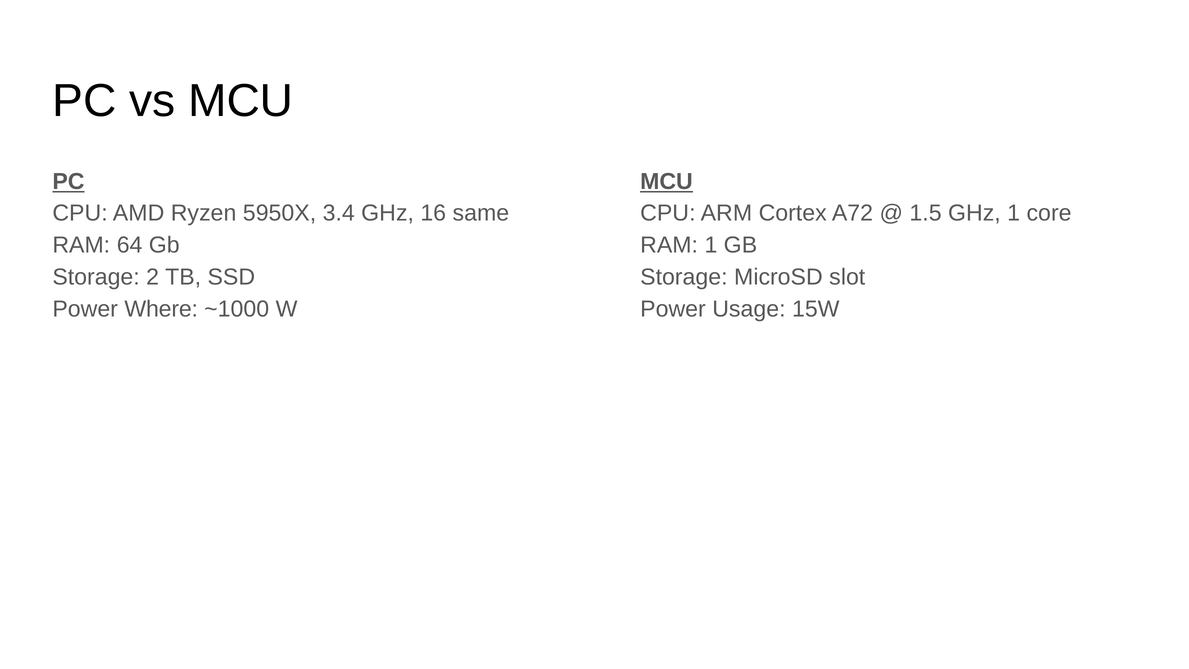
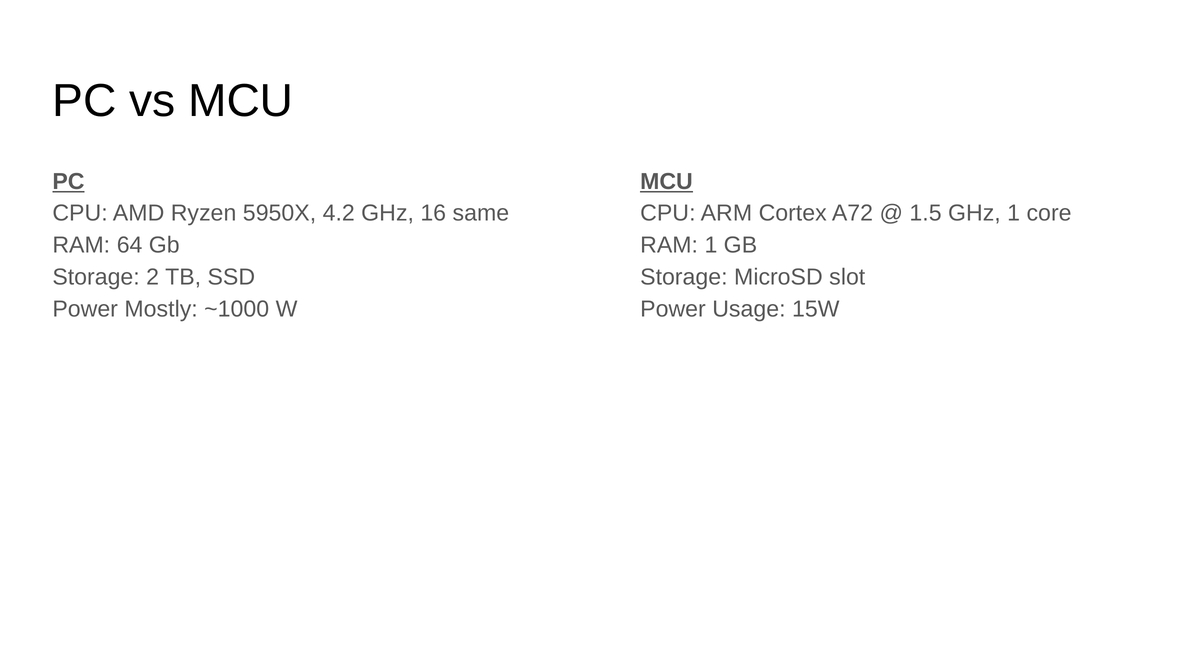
3.4: 3.4 -> 4.2
Where: Where -> Mostly
